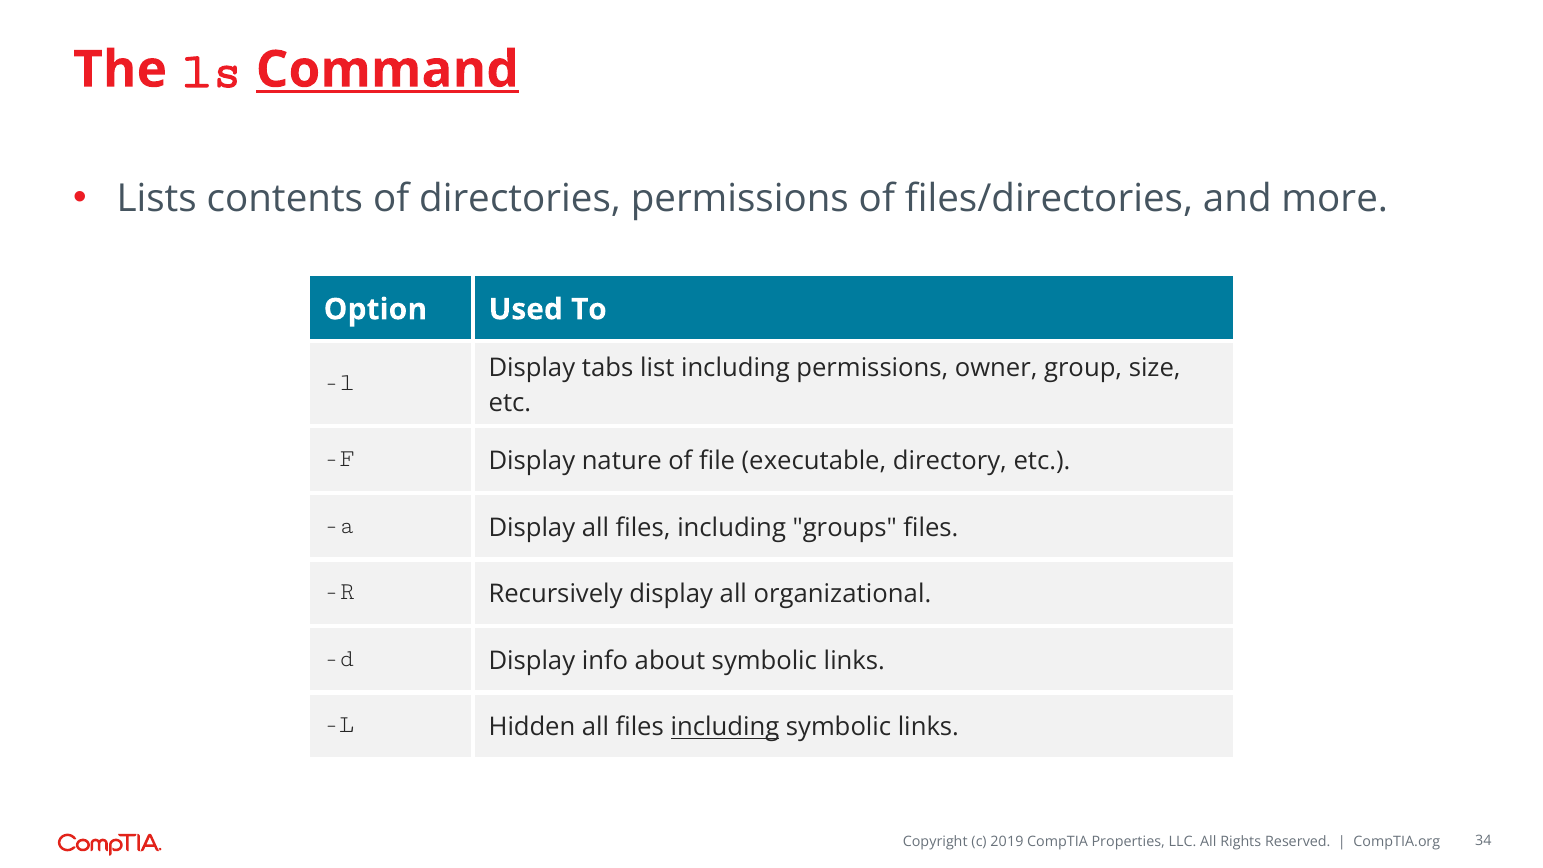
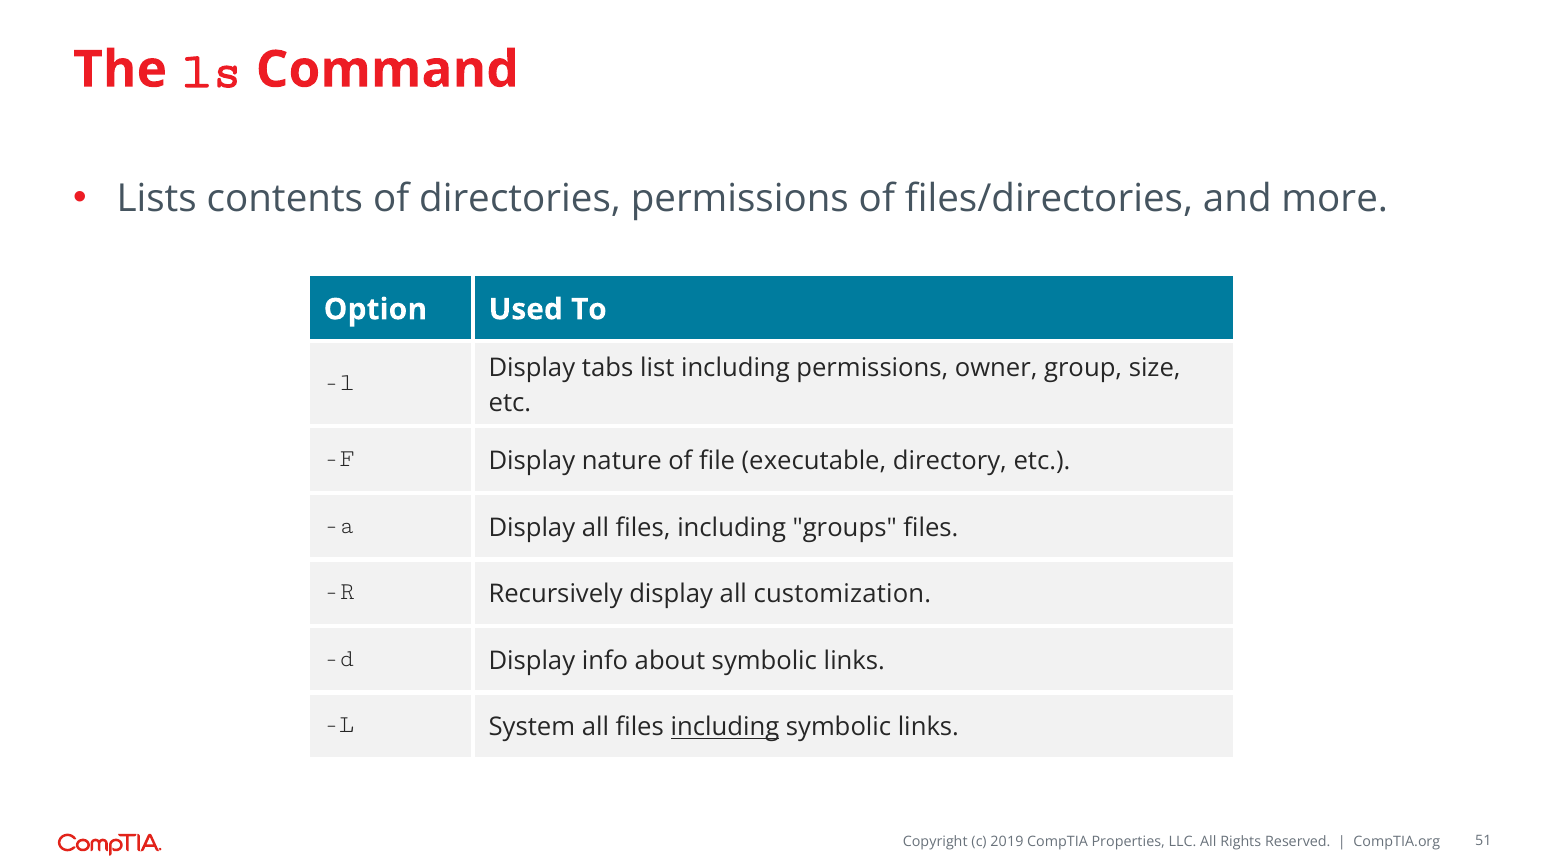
Command underline: present -> none
organizational: organizational -> customization
Hidden: Hidden -> System
34: 34 -> 51
